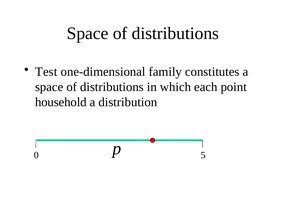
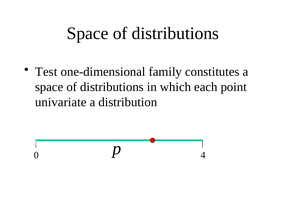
household: household -> univariate
5: 5 -> 4
